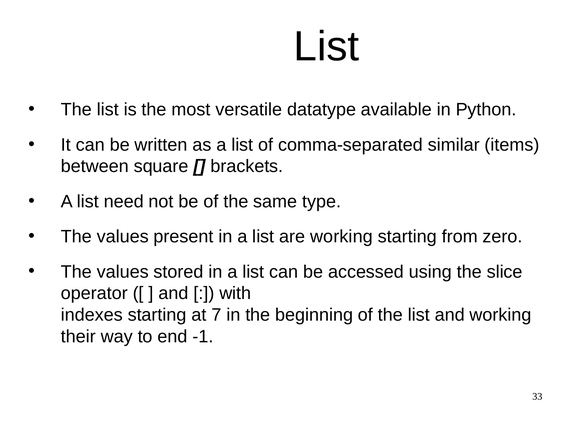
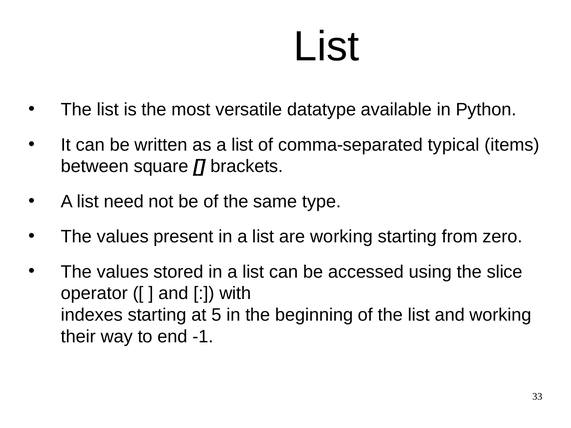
similar: similar -> typical
7: 7 -> 5
